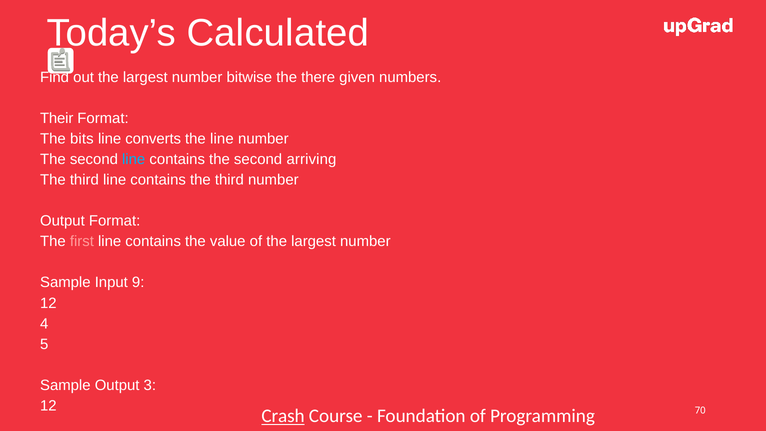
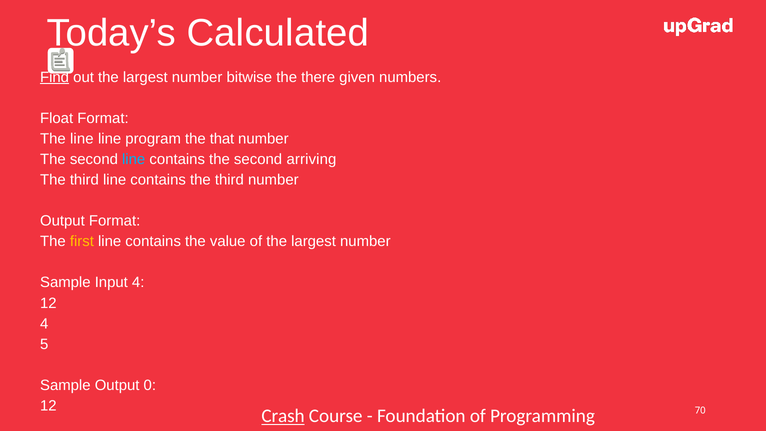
Find underline: none -> present
Their: Their -> Float
The bits: bits -> line
converts: converts -> program
the line: line -> that
first colour: pink -> yellow
Input 9: 9 -> 4
3: 3 -> 0
